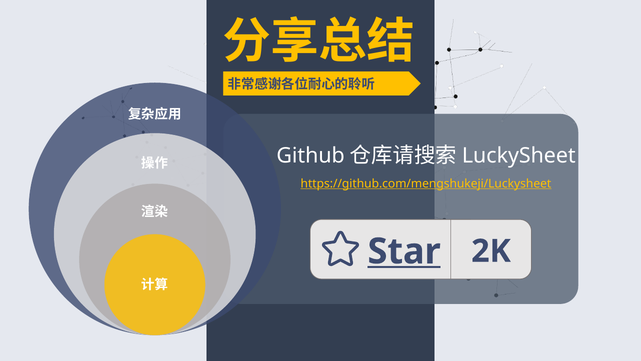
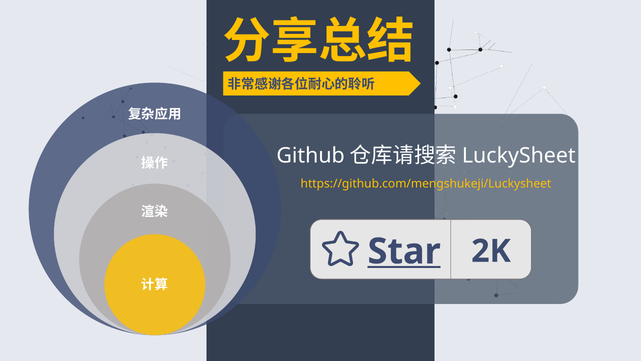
https://github.com/mengshukeji/Luckysheet underline: present -> none
